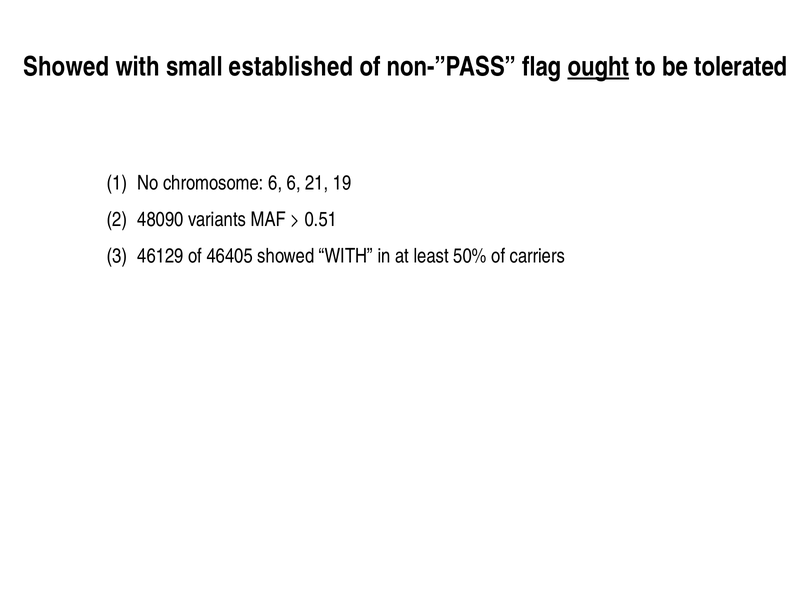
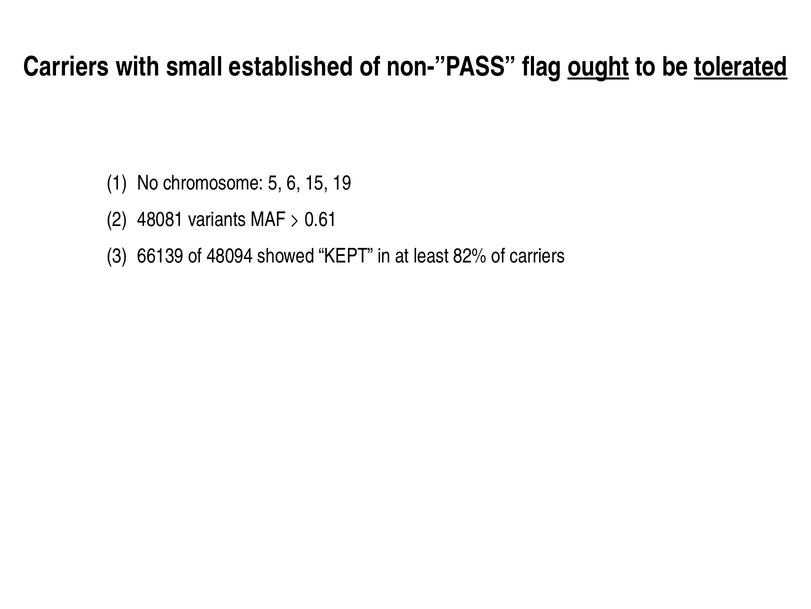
Showed at (66, 67): Showed -> Carriers
tolerated underline: none -> present
chromosome 6: 6 -> 5
21: 21 -> 15
48090: 48090 -> 48081
0.51: 0.51 -> 0.61
46129: 46129 -> 66139
46405: 46405 -> 48094
WITH at (346, 256): WITH -> KEPT
50%: 50% -> 82%
